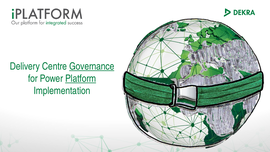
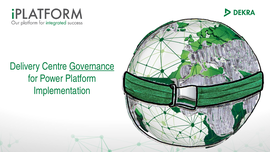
Platform underline: present -> none
